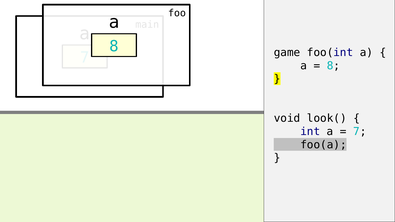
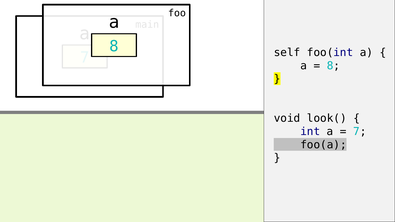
game: game -> self
